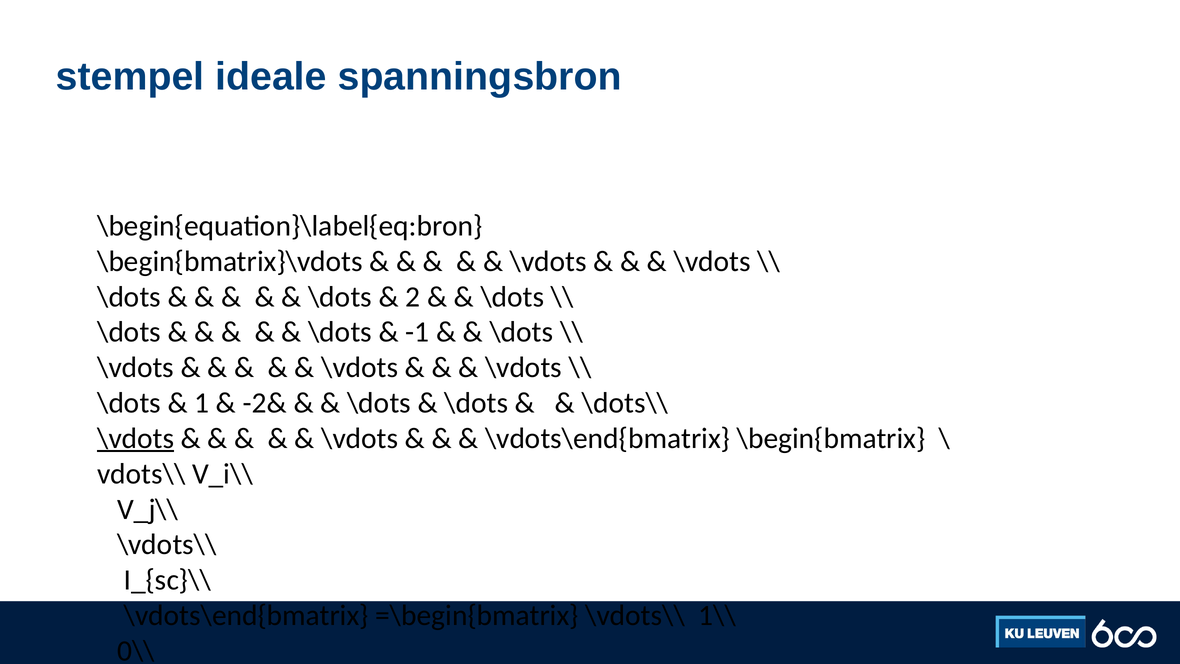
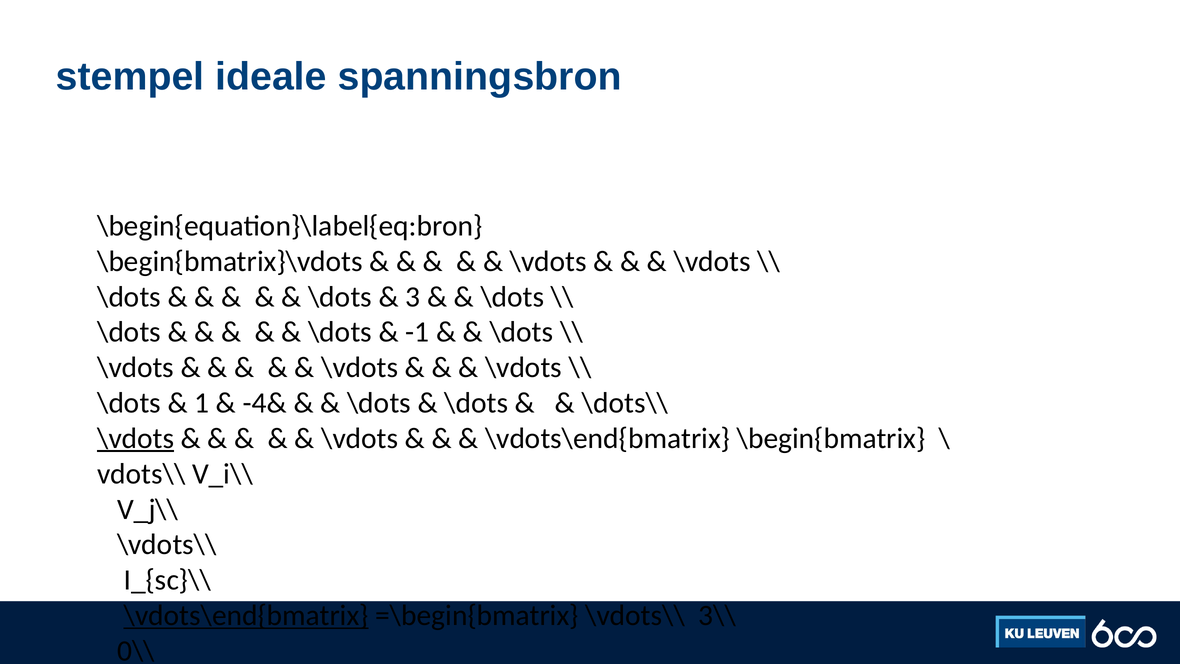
2: 2 -> 3
-2&: -2& -> -4&
\vdots\end{bmatrix at (246, 615) underline: none -> present
1\\: 1\\ -> 3\\
